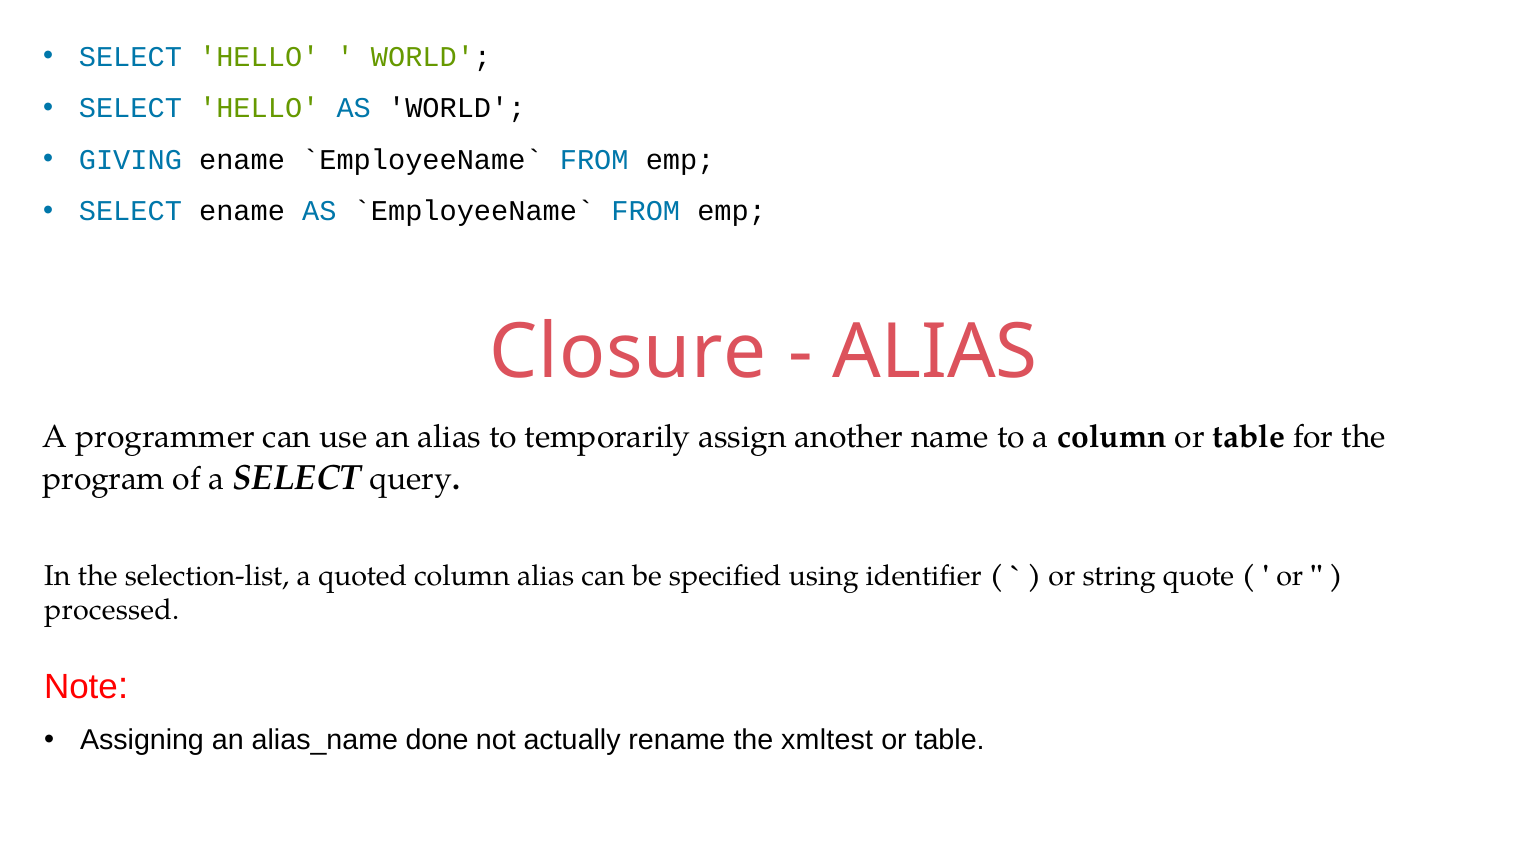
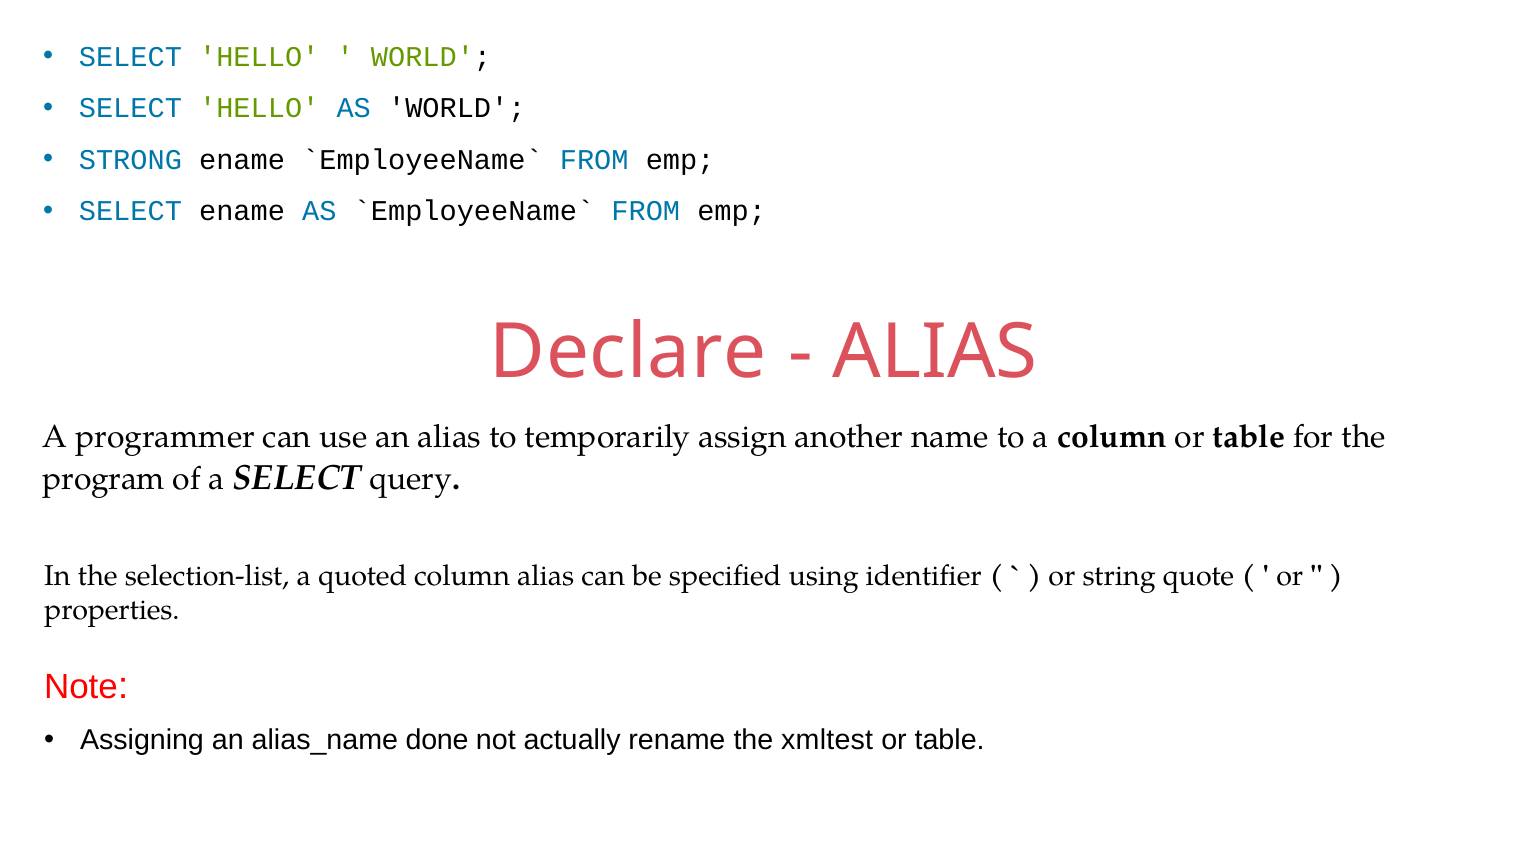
GIVING: GIVING -> STRONG
Closure: Closure -> Declare
processed: processed -> properties
